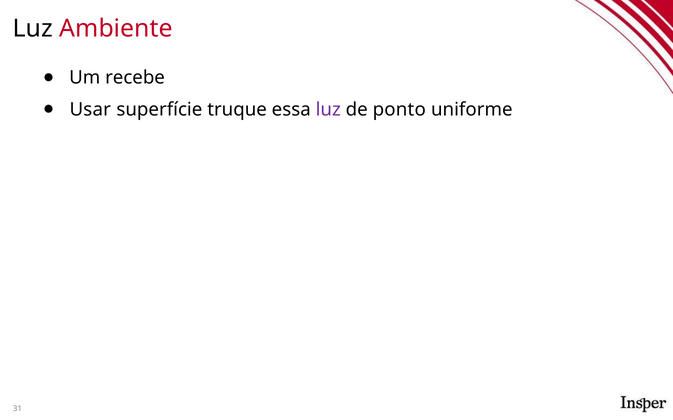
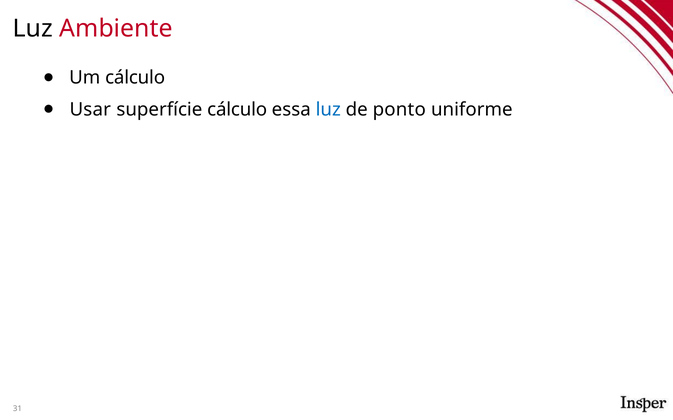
Um recebe: recebe -> cálculo
superfície truque: truque -> cálculo
luz at (328, 110) colour: purple -> blue
